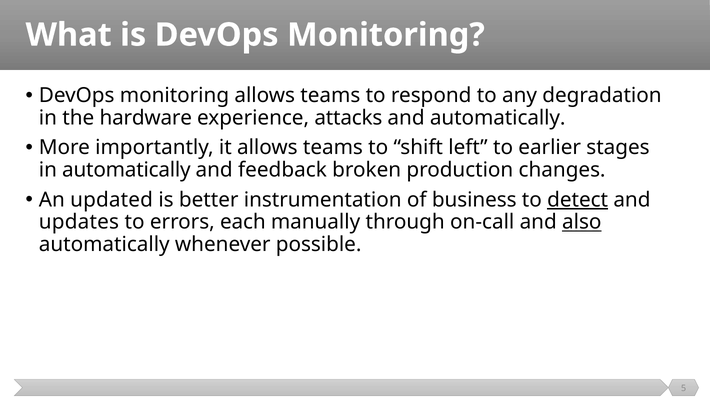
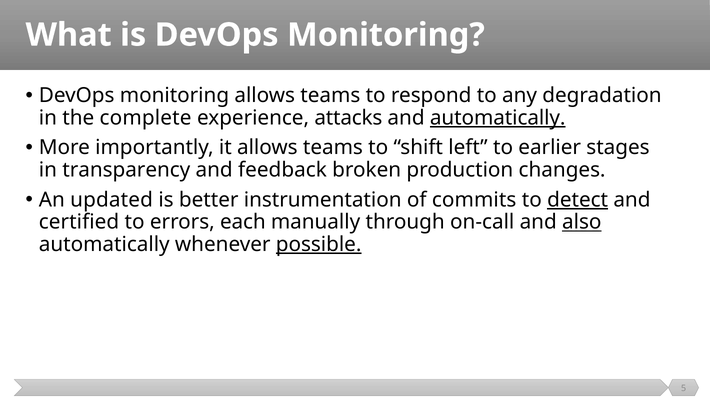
hardware: hardware -> complete
automatically at (498, 118) underline: none -> present
in automatically: automatically -> transparency
business: business -> commits
updates: updates -> certified
possible underline: none -> present
